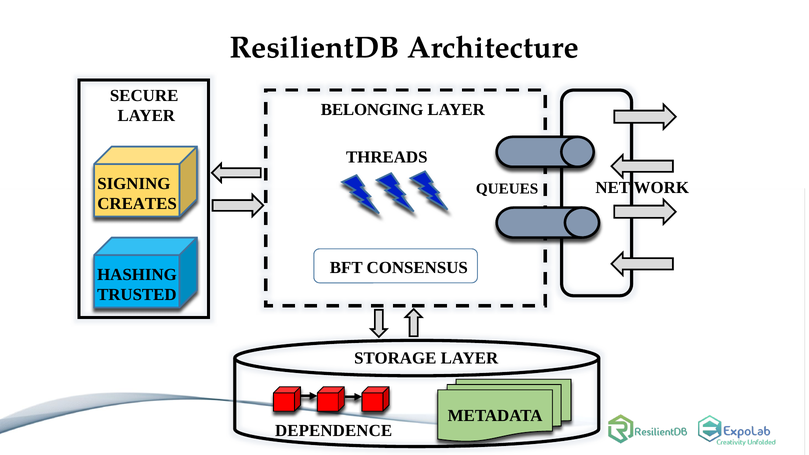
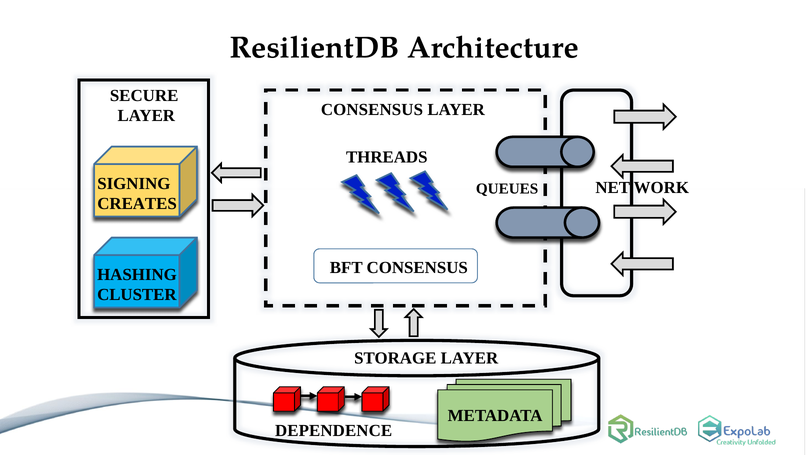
BELONGING at (372, 110): BELONGING -> CONSENSUS
TRUSTED: TRUSTED -> CLUSTER
